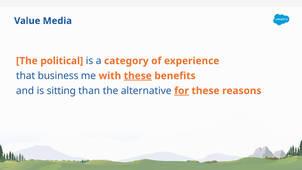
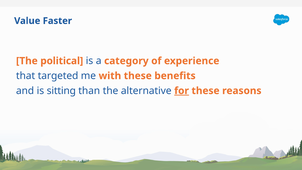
Media: Media -> Faster
business: business -> targeted
these at (138, 76) underline: present -> none
